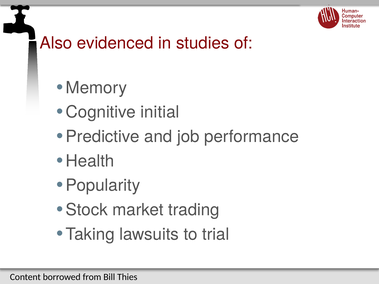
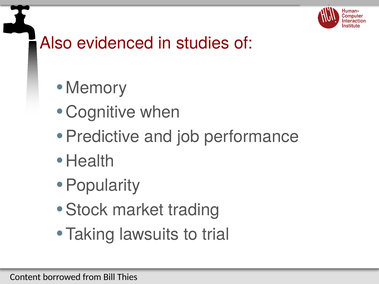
initial: initial -> when
